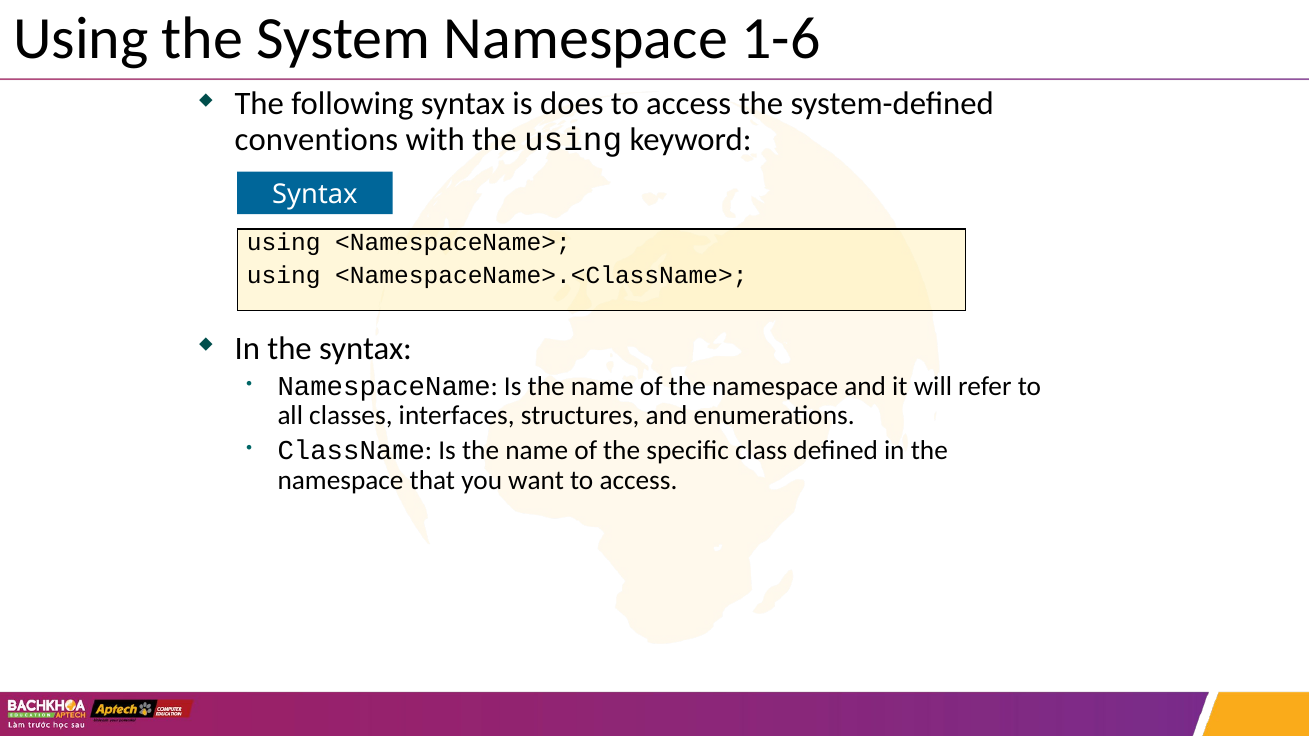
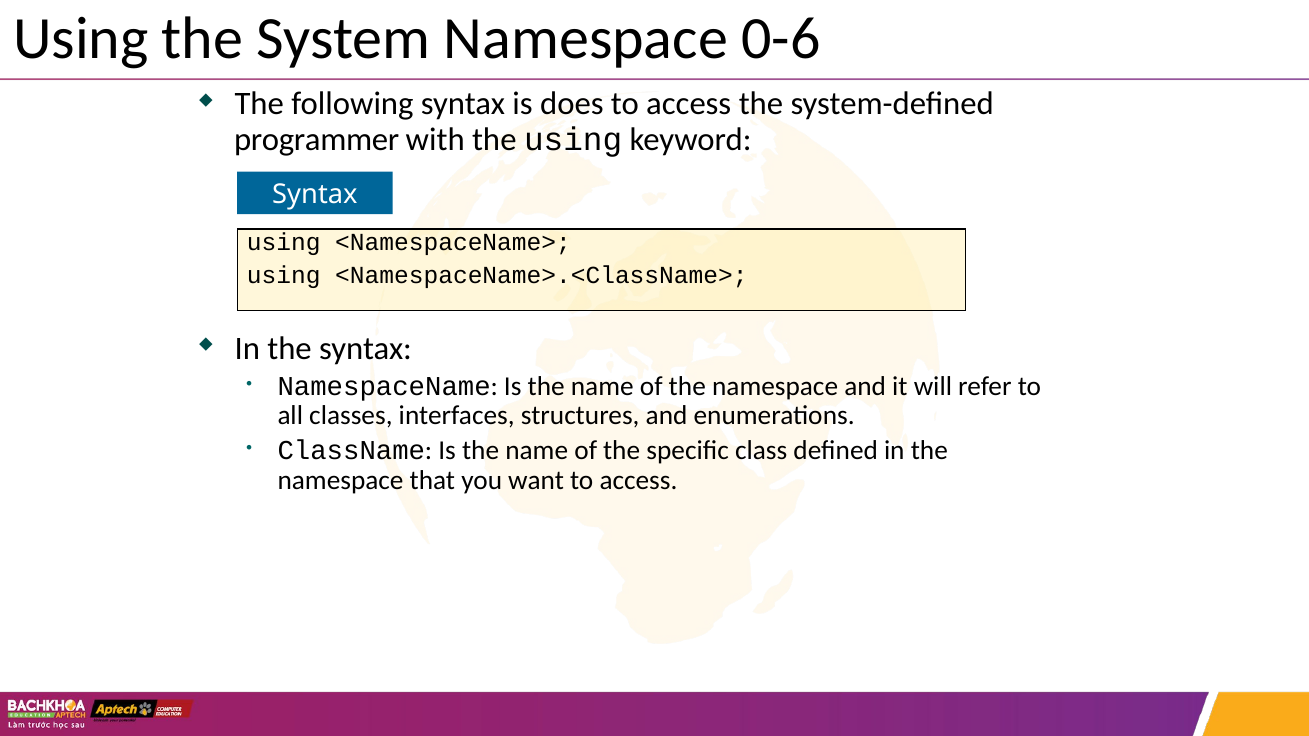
1-6: 1-6 -> 0-6
conventions: conventions -> programmer
